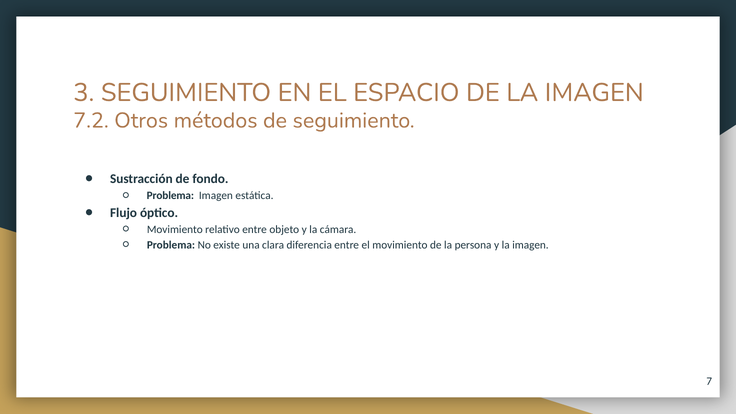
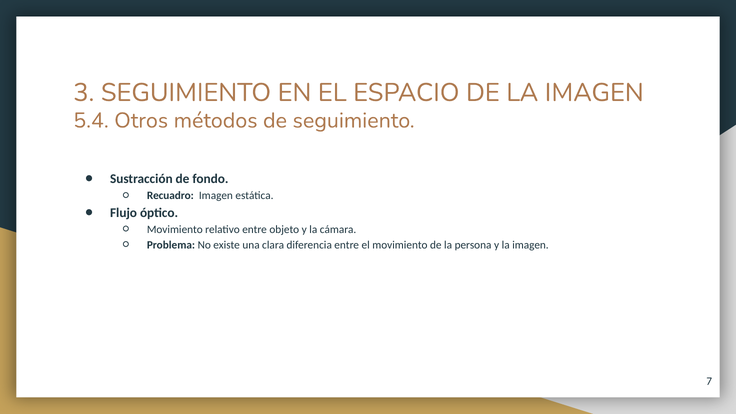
7.2: 7.2 -> 5.4
Problema at (170, 195): Problema -> Recuadro
